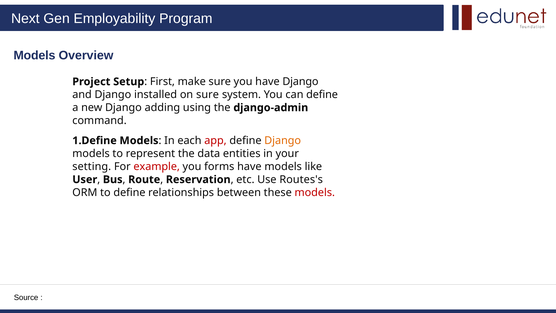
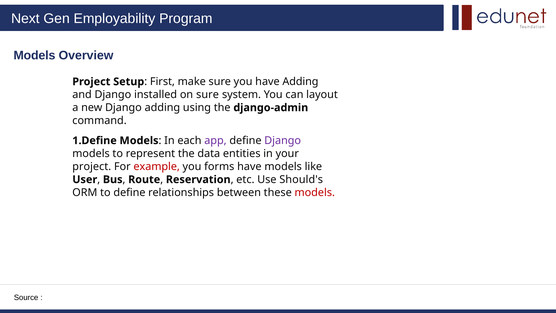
have Django: Django -> Adding
can define: define -> layout
app colour: red -> purple
Django at (283, 140) colour: orange -> purple
setting at (92, 166): setting -> project
Routes's: Routes's -> Should's
